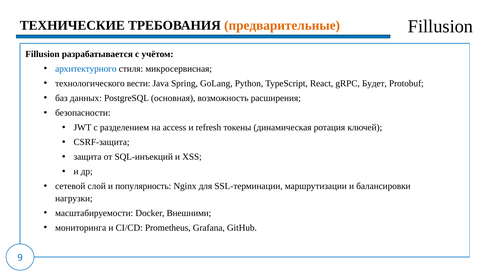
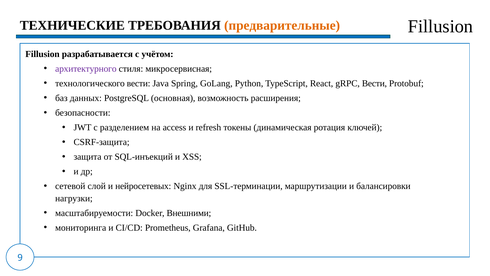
архитектурного colour: blue -> purple
gRPC Будет: Будет -> Вести
популярность: популярность -> нейросетевых
